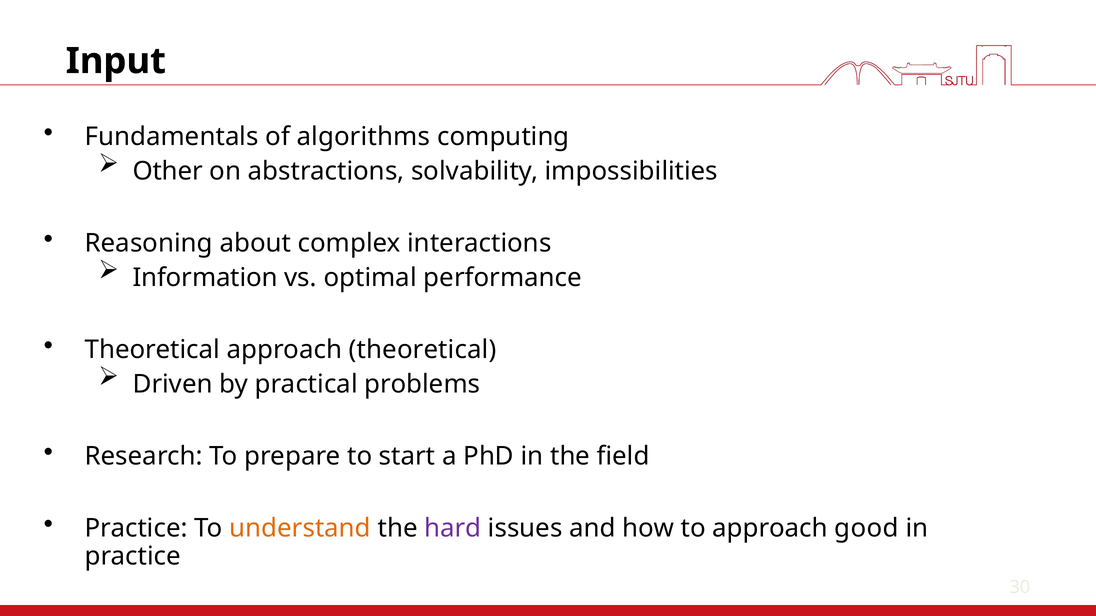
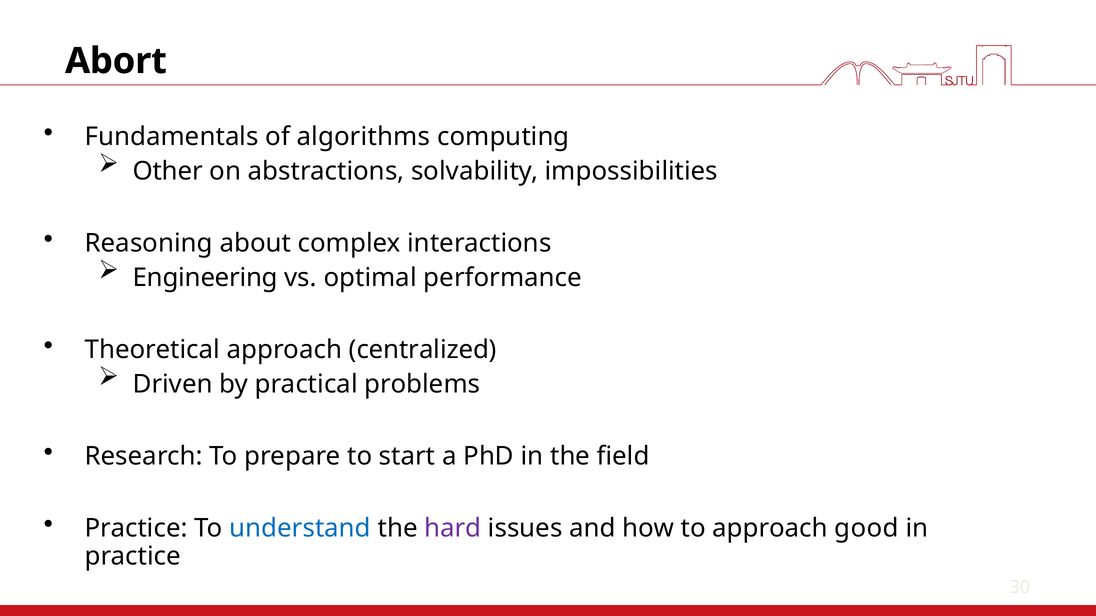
Input: Input -> Abort
Information: Information -> Engineering
approach theoretical: theoretical -> centralized
understand colour: orange -> blue
